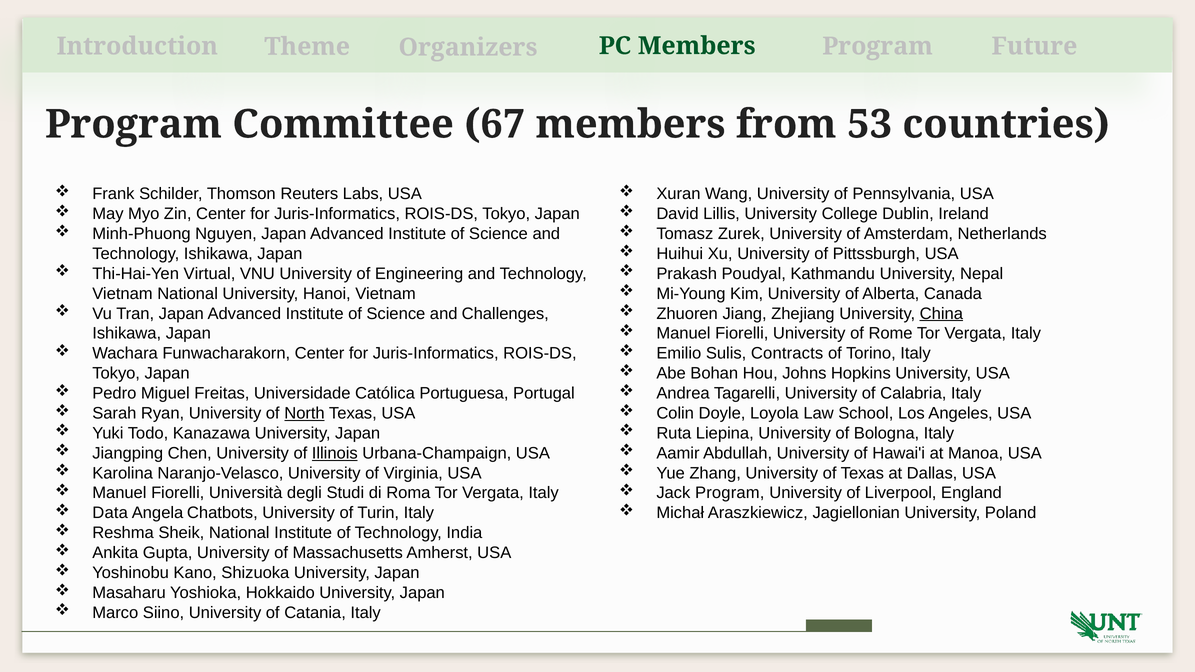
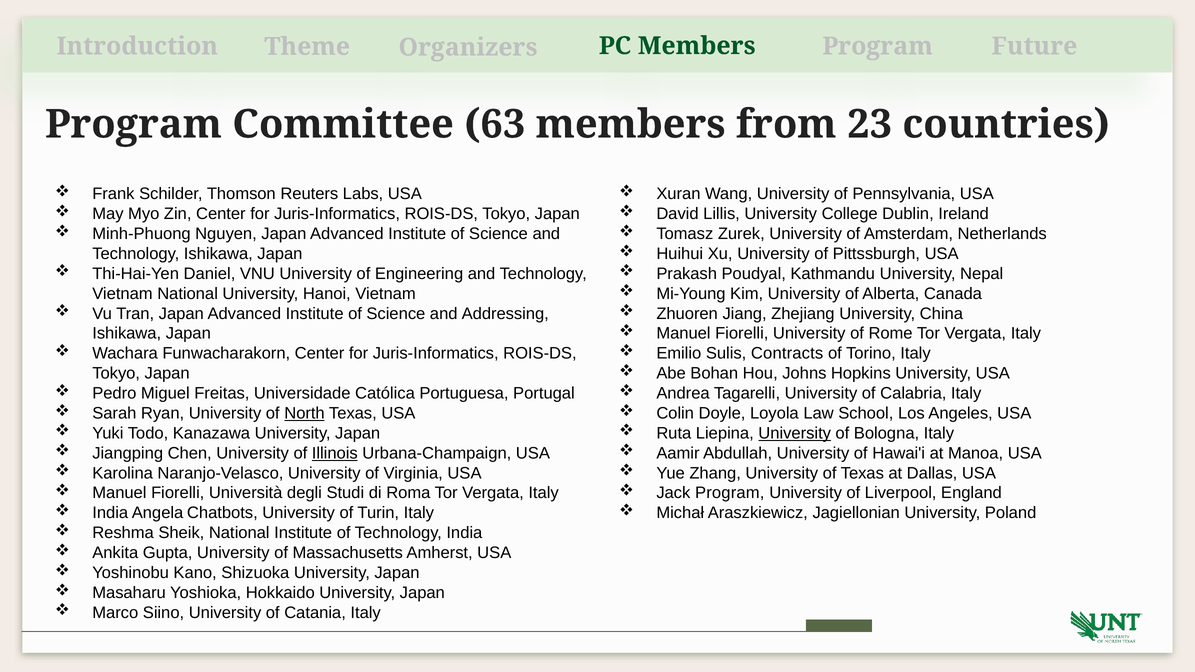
67: 67 -> 63
53: 53 -> 23
Virtual: Virtual -> Daniel
Challenges: Challenges -> Addressing
China underline: present -> none
University at (795, 433) underline: none -> present
Data at (110, 513): Data -> India
